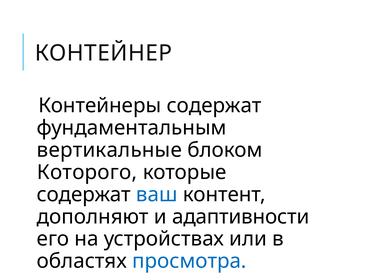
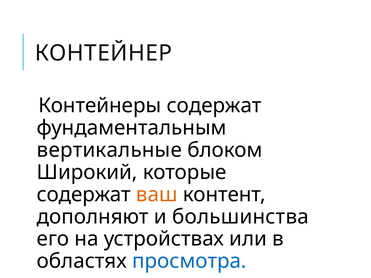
Которого: Которого -> Широкий
ваш colour: blue -> orange
адаптивности: адаптивности -> большинства
